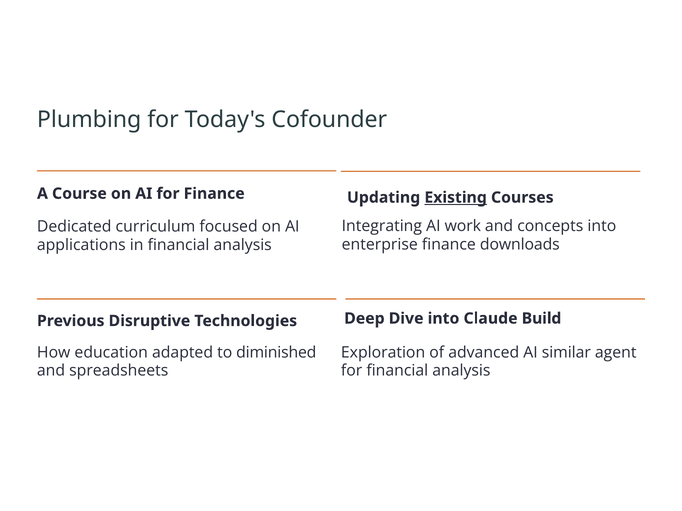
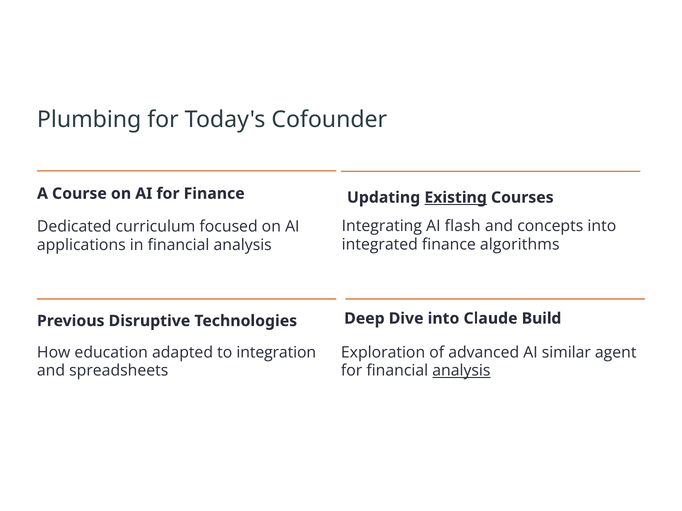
work: work -> flash
enterprise: enterprise -> integrated
downloads: downloads -> algorithms
diminished: diminished -> integration
analysis at (461, 371) underline: none -> present
